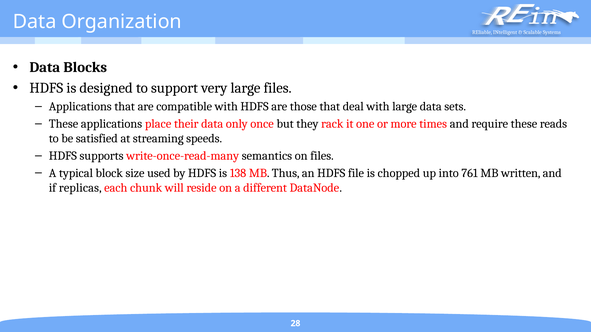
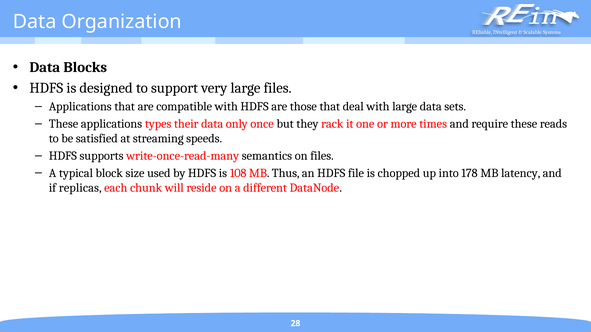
place: place -> types
138: 138 -> 108
761: 761 -> 178
written: written -> latency
